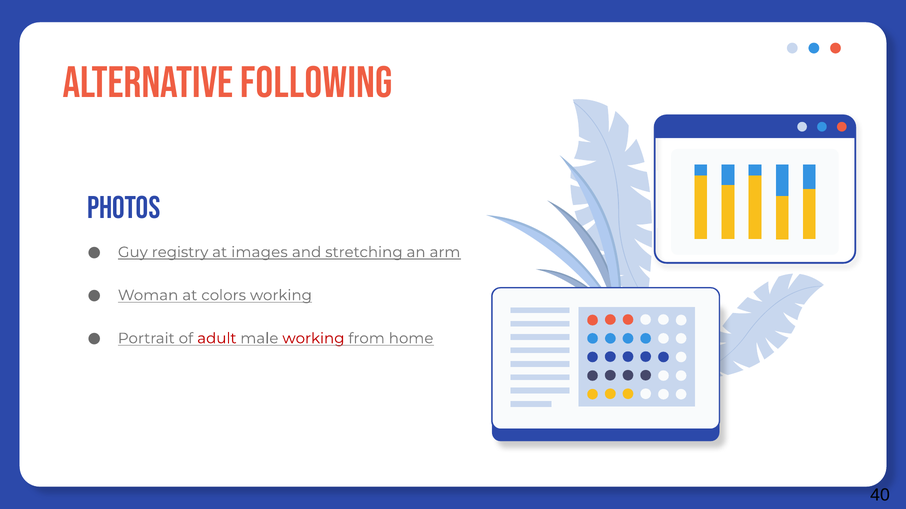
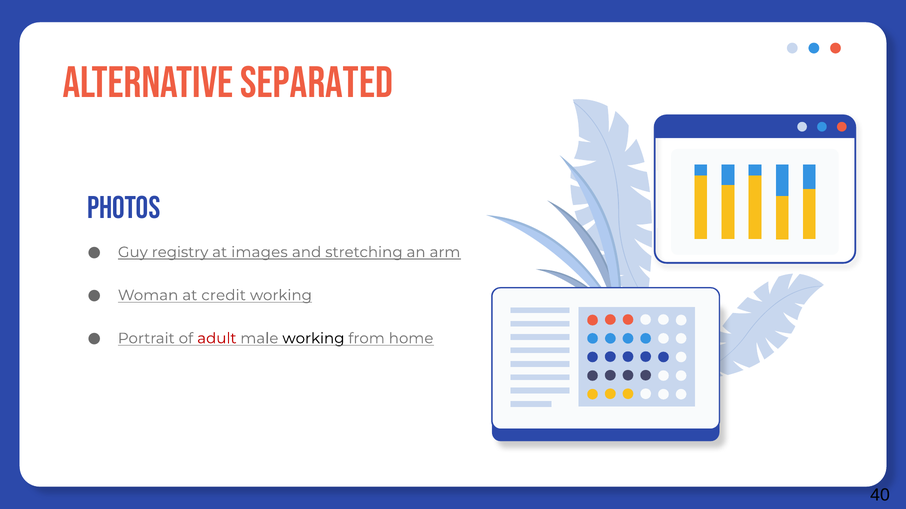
following: following -> separated
colors: colors -> credit
working at (313, 339) colour: red -> black
